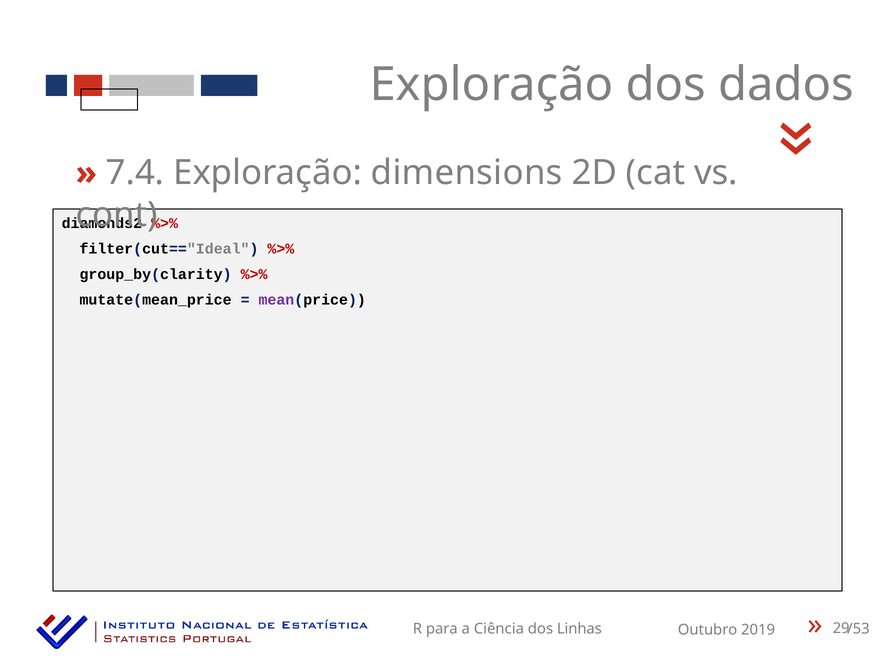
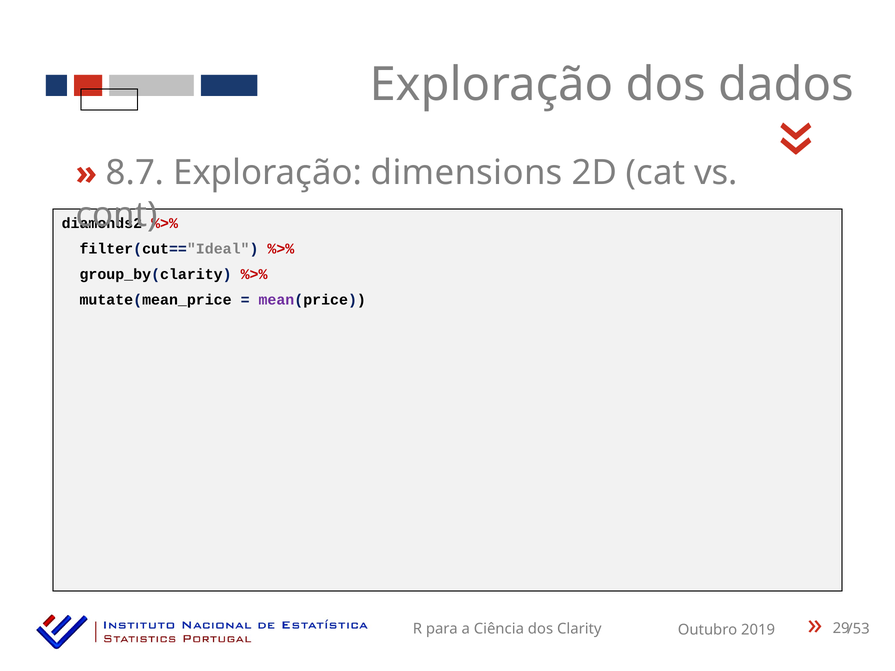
7.4: 7.4 -> 8.7
Linhas: Linhas -> Clarity
